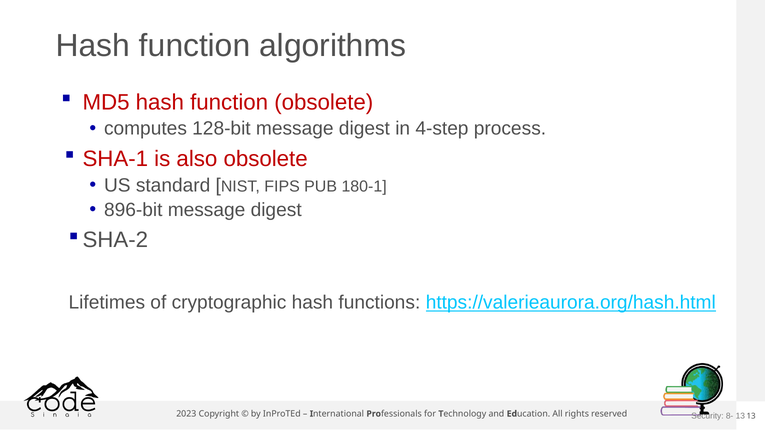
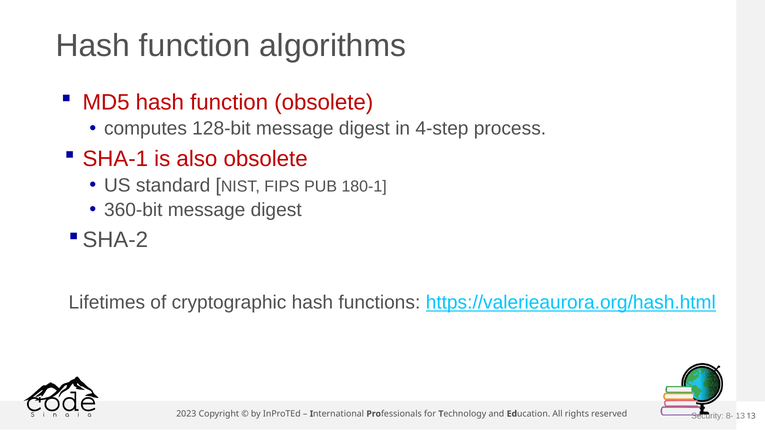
896-bit: 896-bit -> 360-bit
